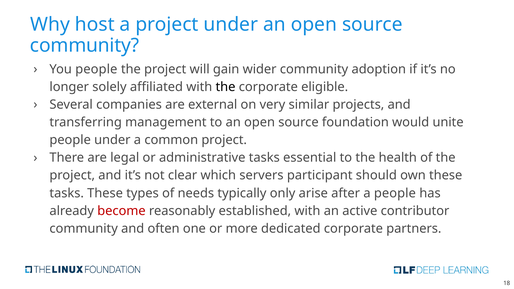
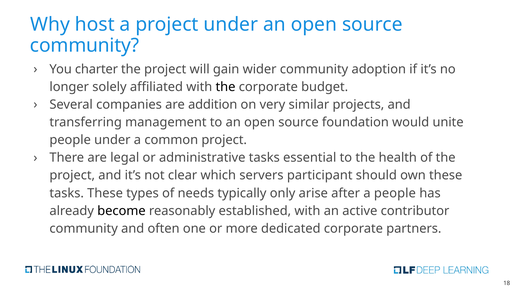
You people: people -> charter
eligible: eligible -> budget
external: external -> addition
become colour: red -> black
